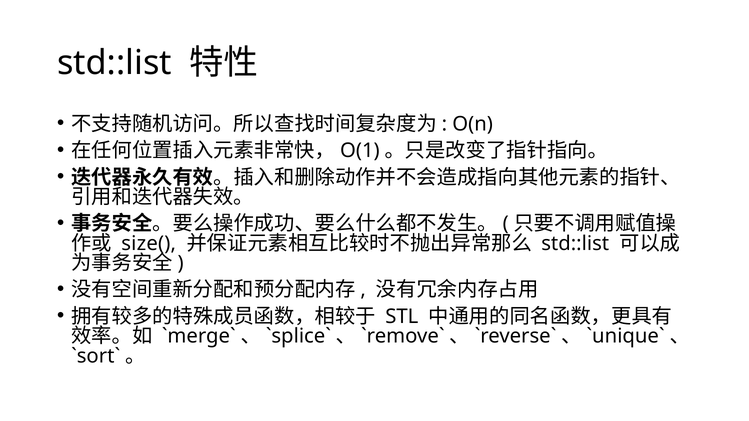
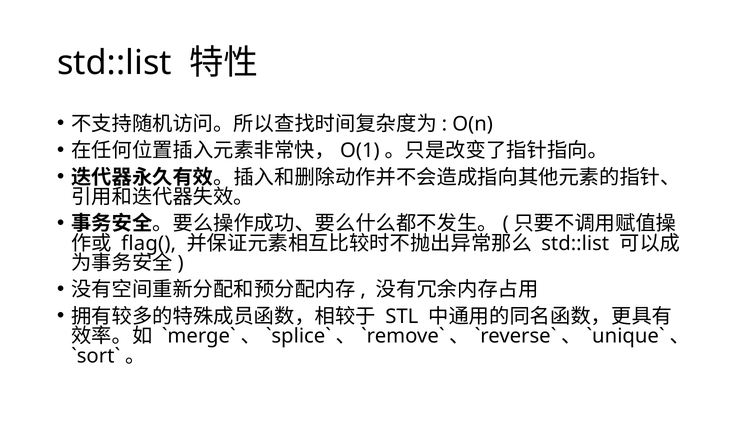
size(: size( -> flag(
